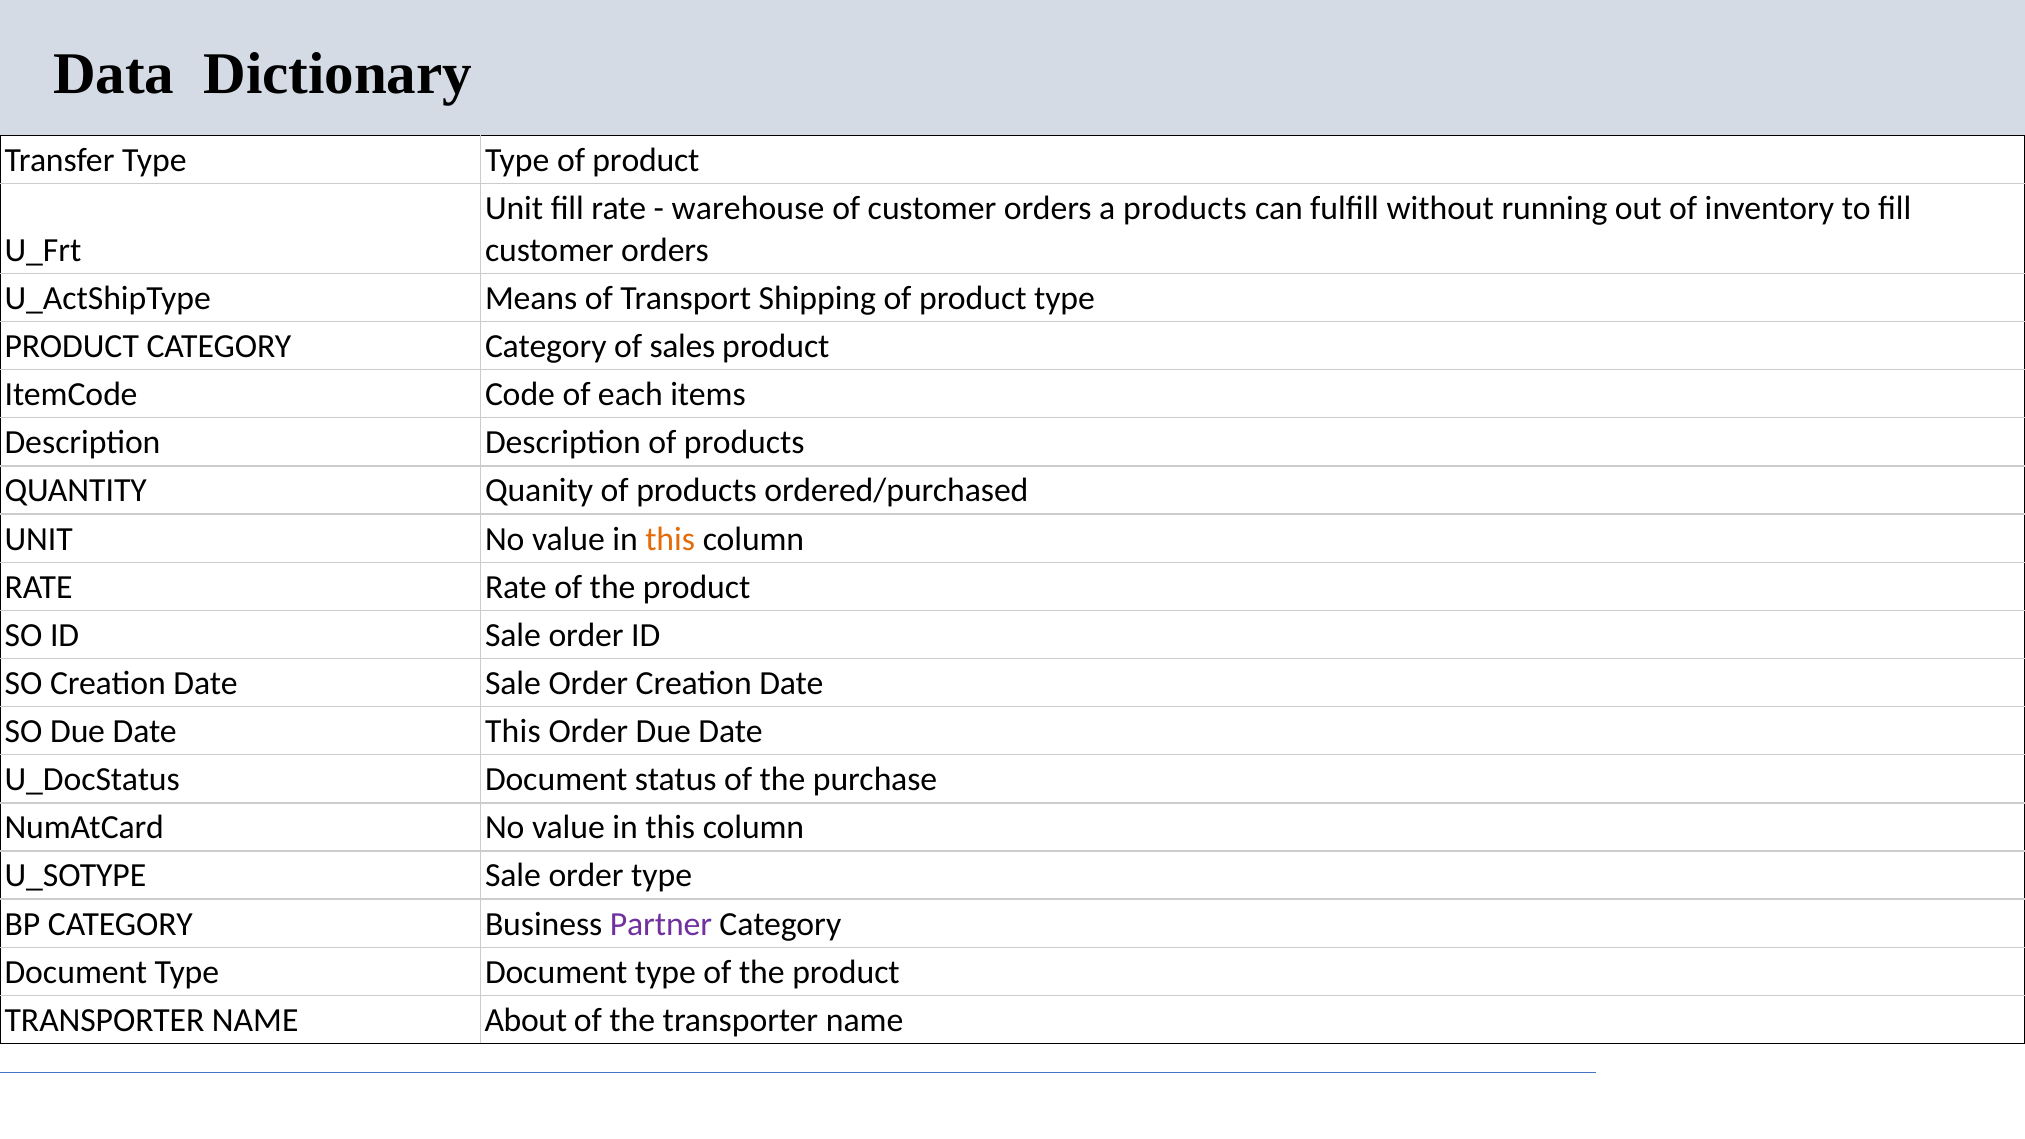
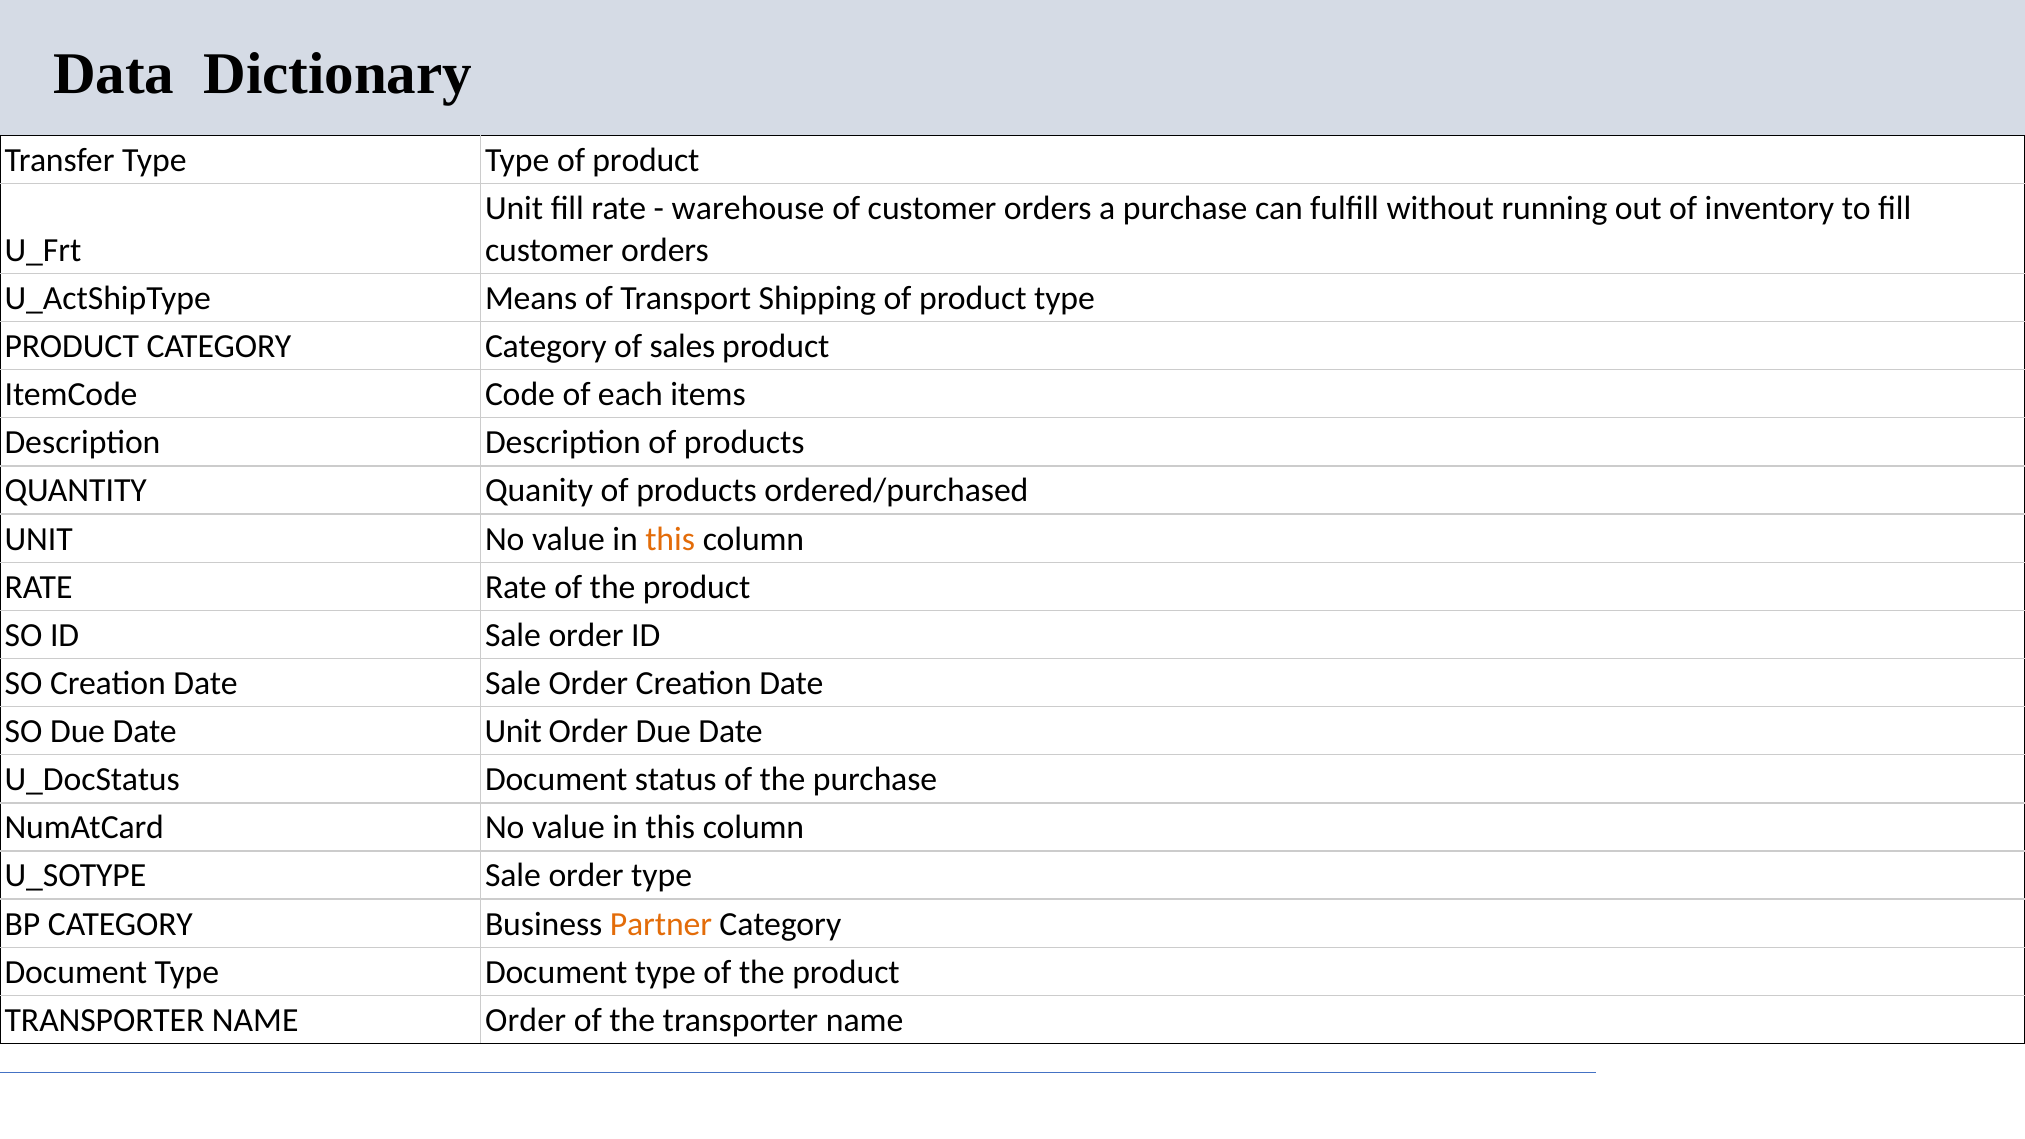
a products: products -> purchase
Date This: This -> Unit
Partner colour: purple -> orange
NAME About: About -> Order
